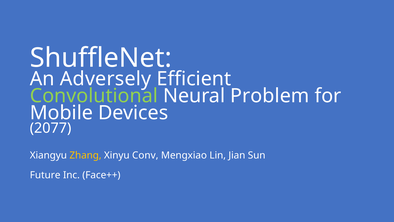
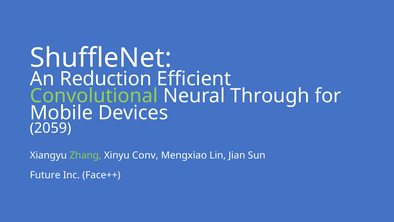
Adversely: Adversely -> Reduction
Problem: Problem -> Through
2077: 2077 -> 2059
Zhang colour: yellow -> light green
